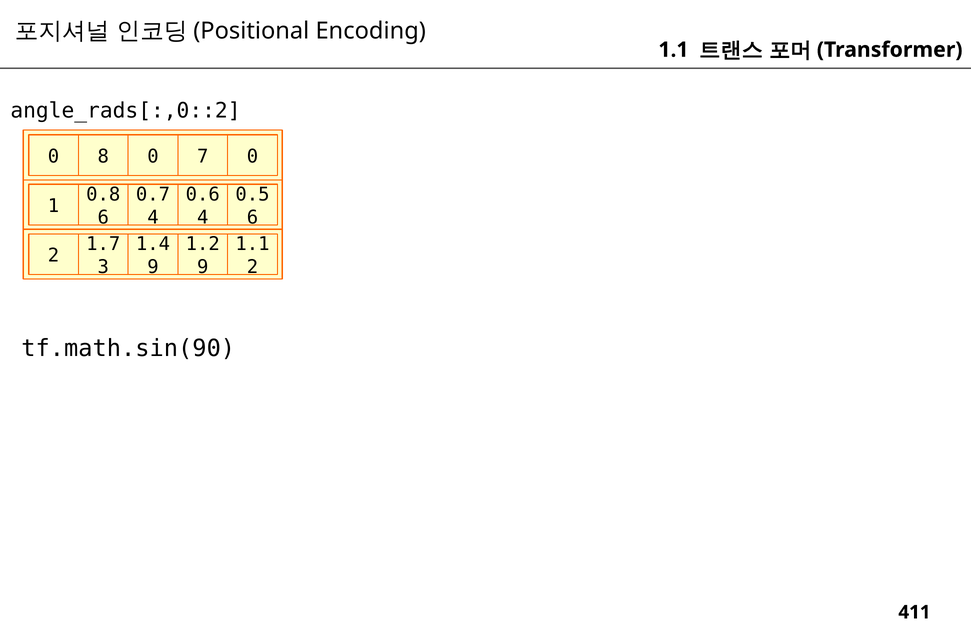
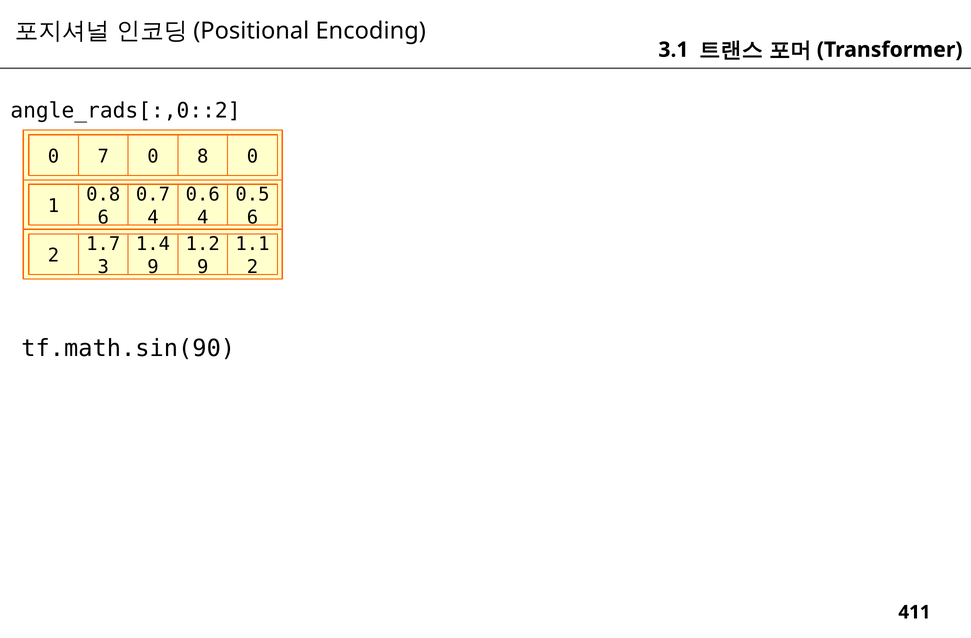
1.1 at (673, 50): 1.1 -> 3.1
8: 8 -> 7
7: 7 -> 8
